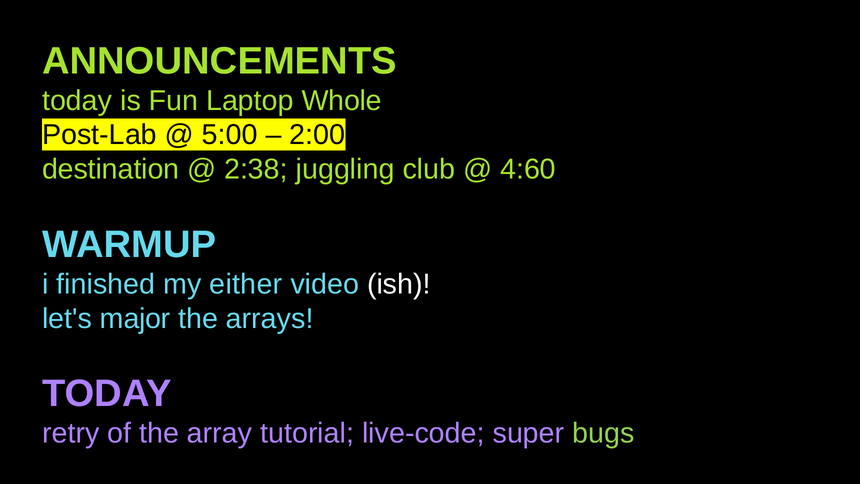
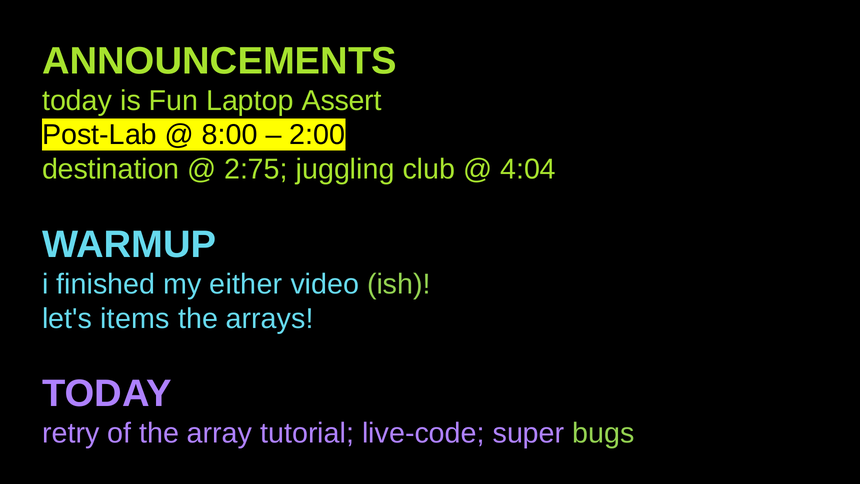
Whole: Whole -> Assert
5:00: 5:00 -> 8:00
2:38: 2:38 -> 2:75
4:60: 4:60 -> 4:04
ish colour: white -> light green
major: major -> items
